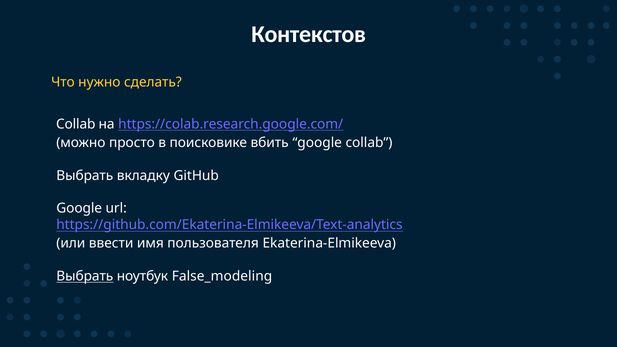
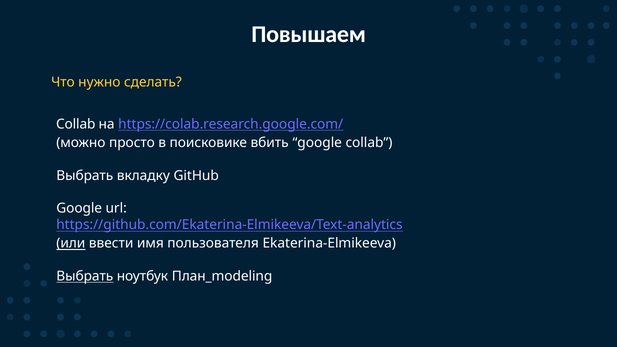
Контекстов: Контекстов -> Повышаем
или underline: none -> present
False_modeling: False_modeling -> План_modeling
